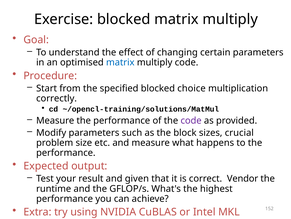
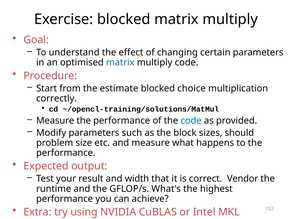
specified: specified -> estimate
code at (191, 120) colour: purple -> blue
crucial: crucial -> should
given: given -> width
